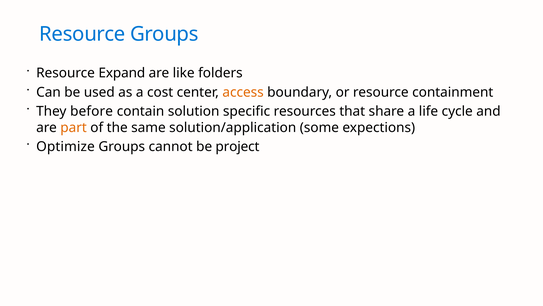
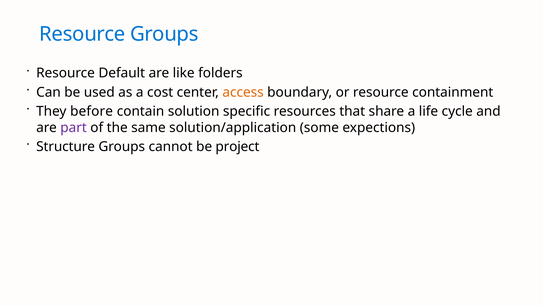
Expand: Expand -> Default
part colour: orange -> purple
Optimize: Optimize -> Structure
